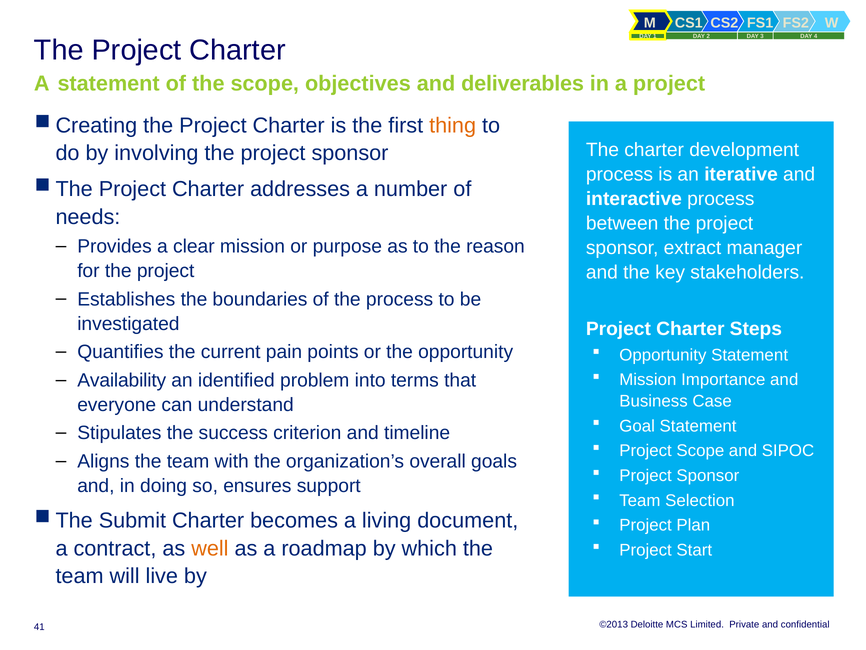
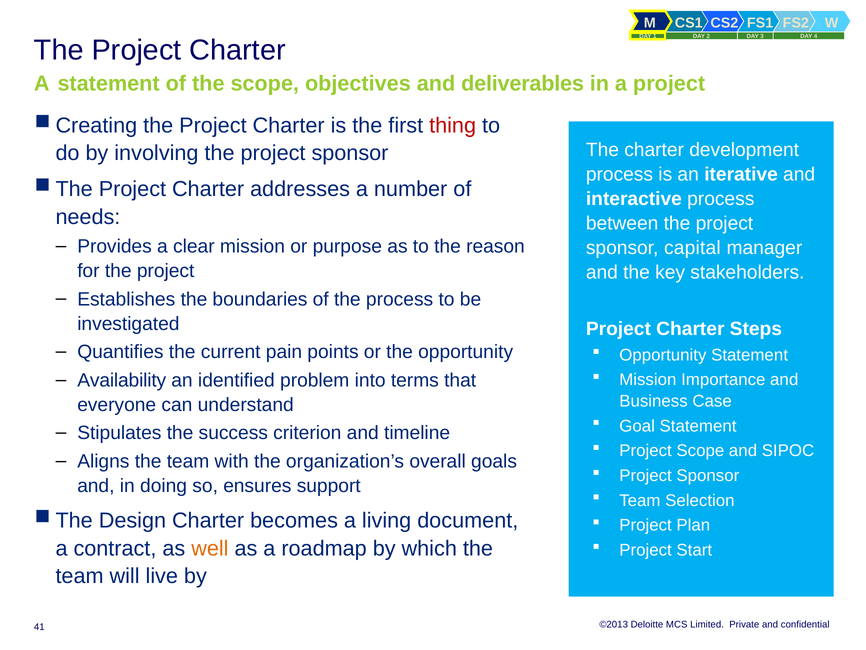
thing colour: orange -> red
extract: extract -> capital
Submit: Submit -> Design
